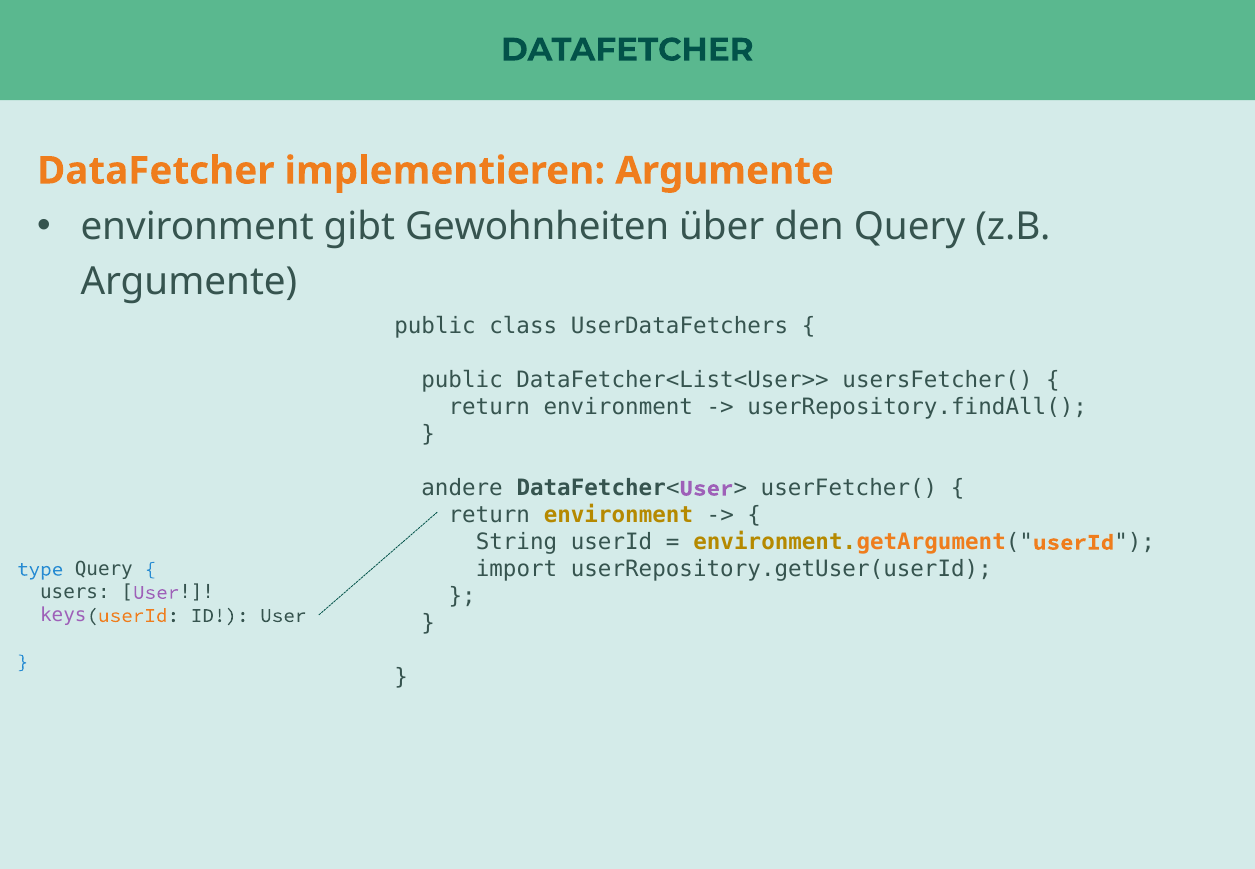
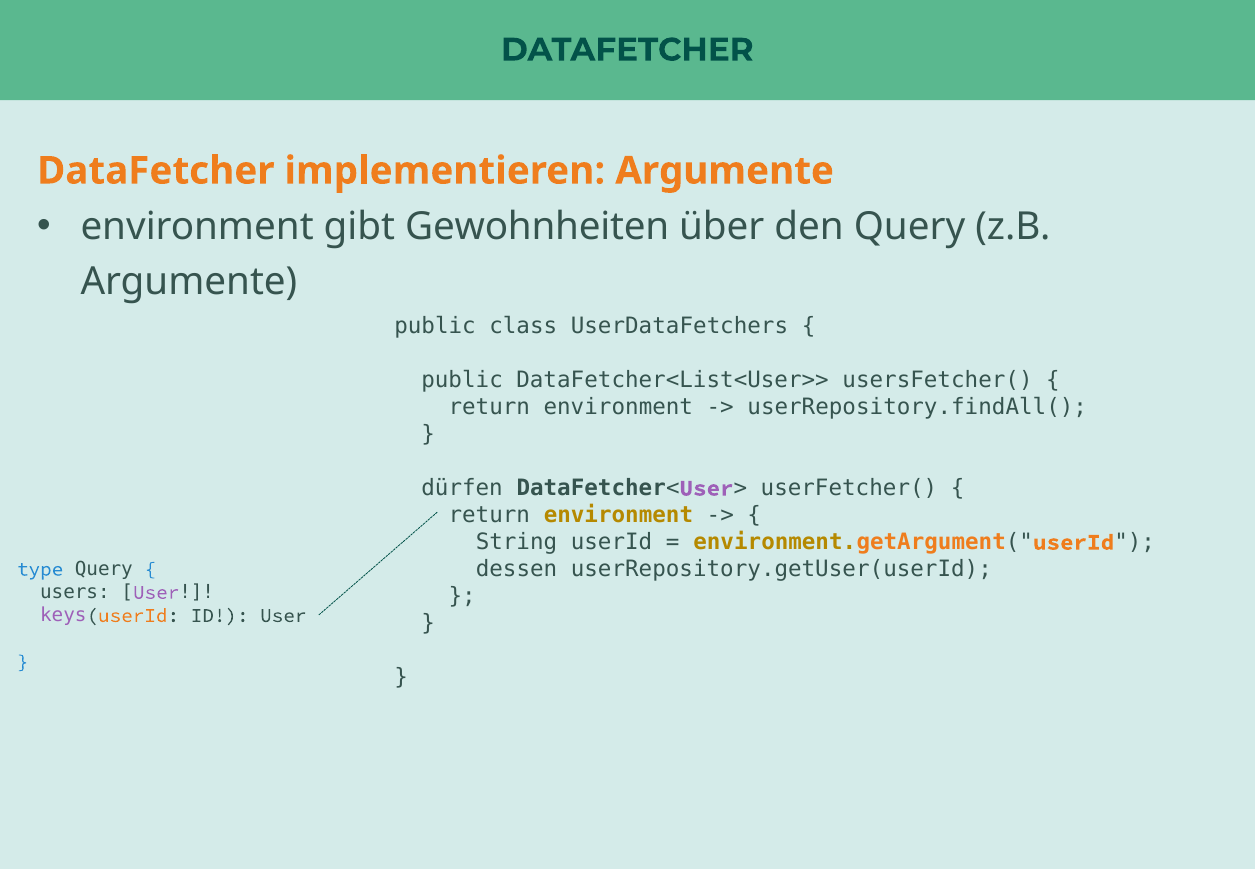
andere: andere -> dürfen
import: import -> dessen
